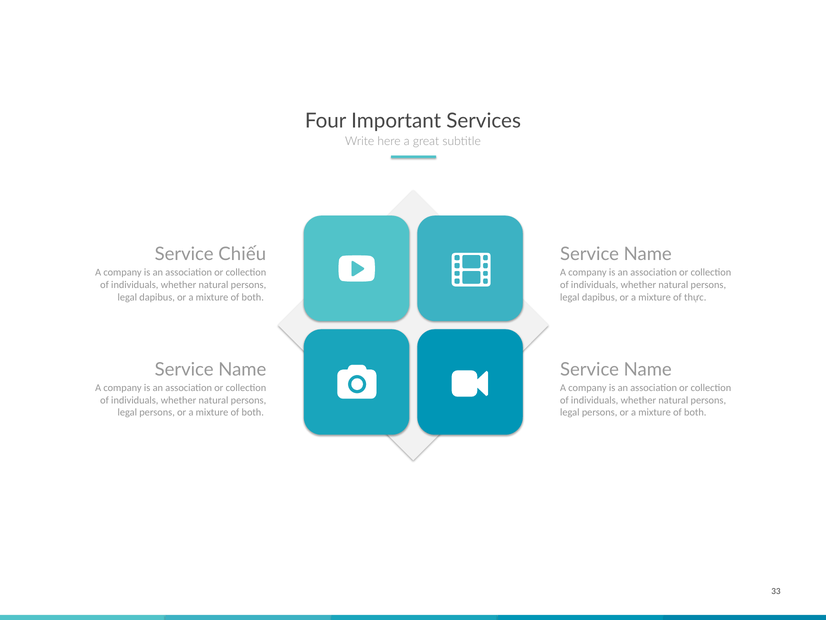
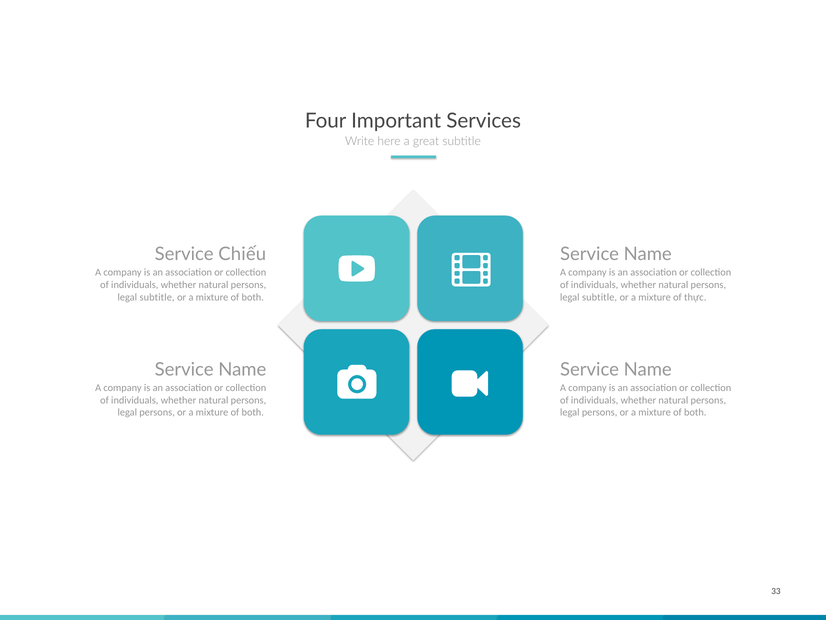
dapibus at (157, 297): dapibus -> subtitle
dapibus at (600, 297): dapibus -> subtitle
